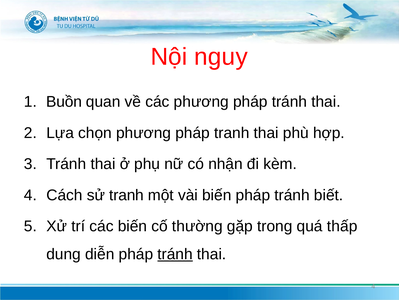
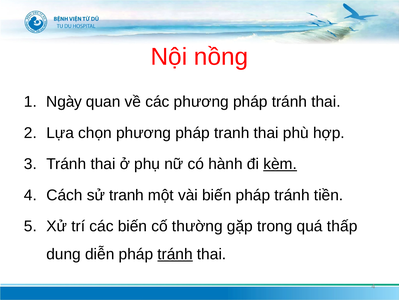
nguy: nguy -> nồng
Buồn: Buồn -> Ngày
nhận: nhận -> hành
kèm underline: none -> present
biết: biết -> tiền
